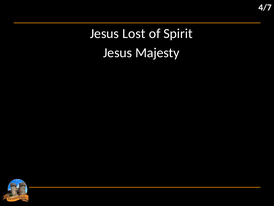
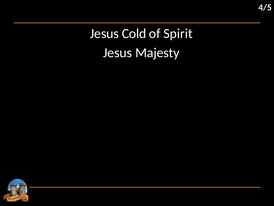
4/7: 4/7 -> 4/5
Lost: Lost -> Cold
